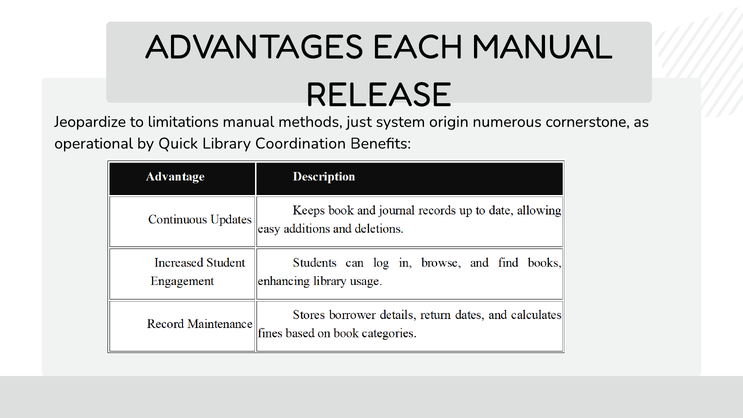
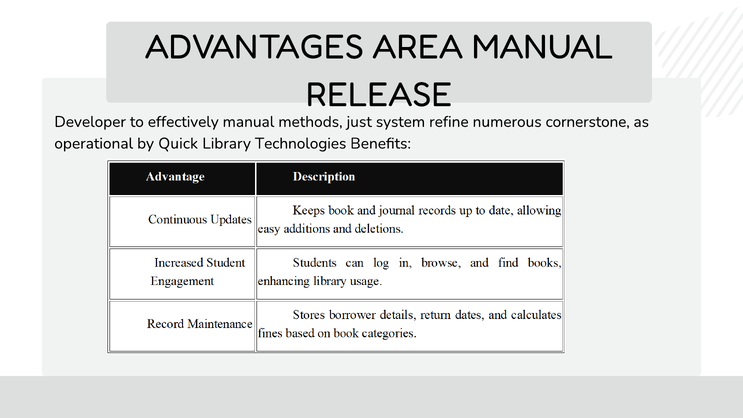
EACH: EACH -> AREA
Jeopardize: Jeopardize -> Developer
limitations: limitations -> effectively
origin: origin -> refine
Coordination: Coordination -> Technologies
